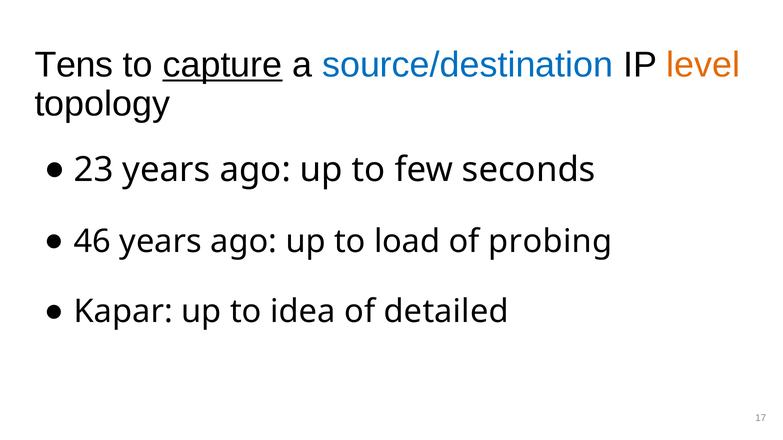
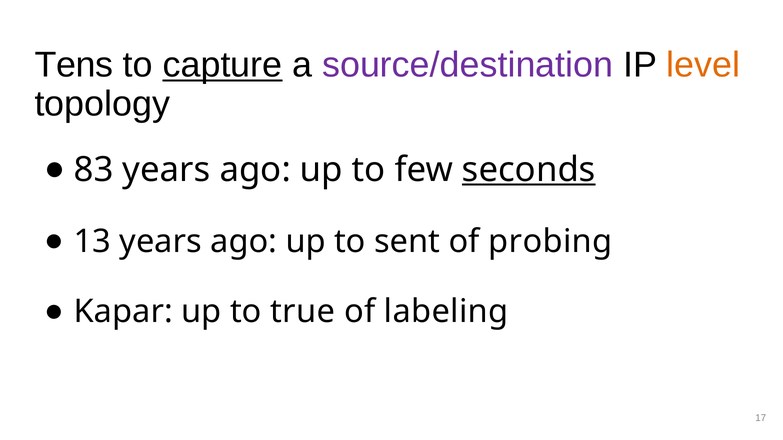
source/destination colour: blue -> purple
23: 23 -> 83
seconds underline: none -> present
46: 46 -> 13
load: load -> sent
idea: idea -> true
detailed: detailed -> labeling
